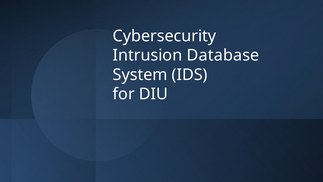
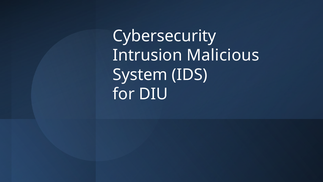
Database: Database -> Malicious
